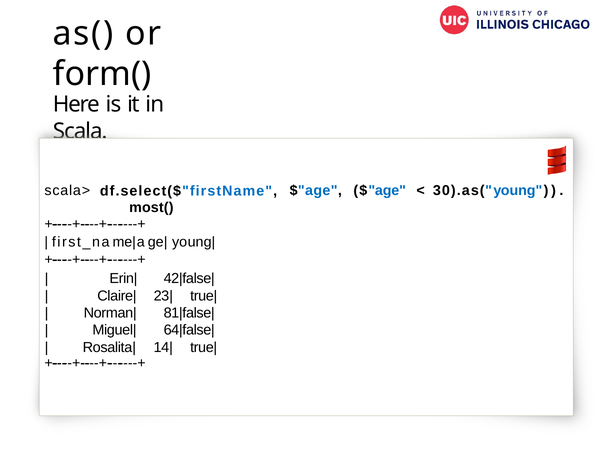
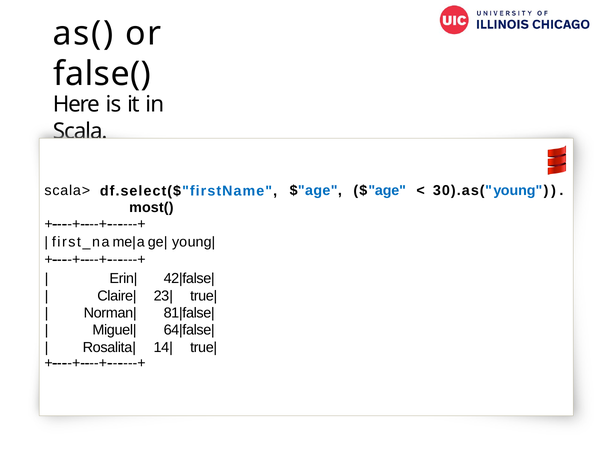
form(: form( -> false(
